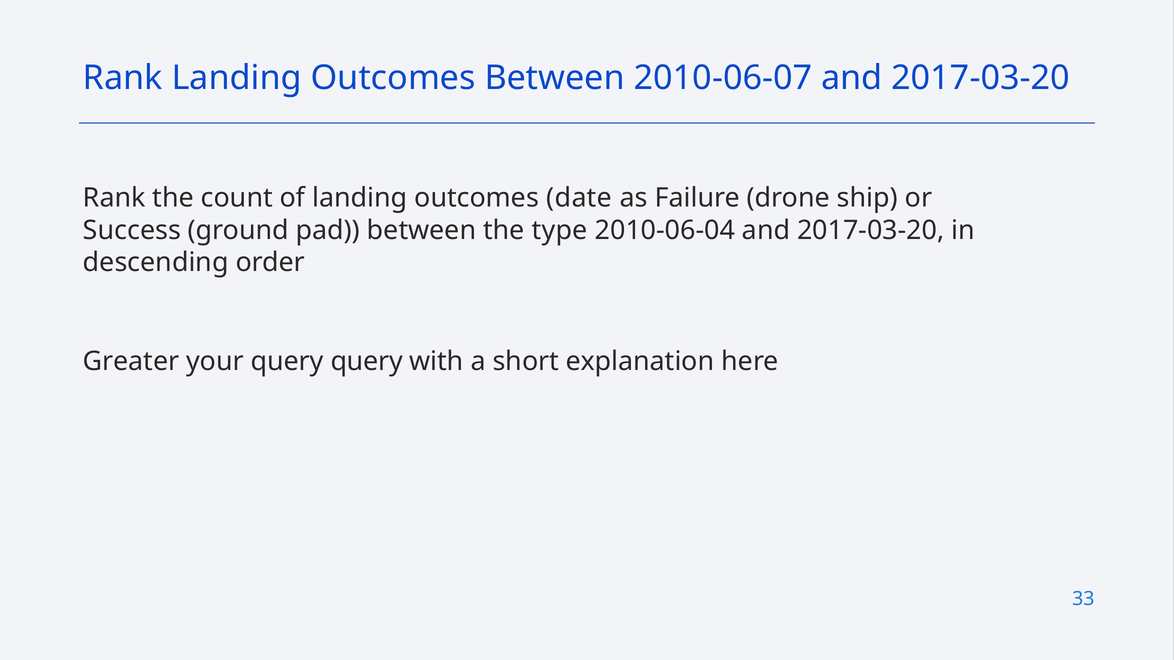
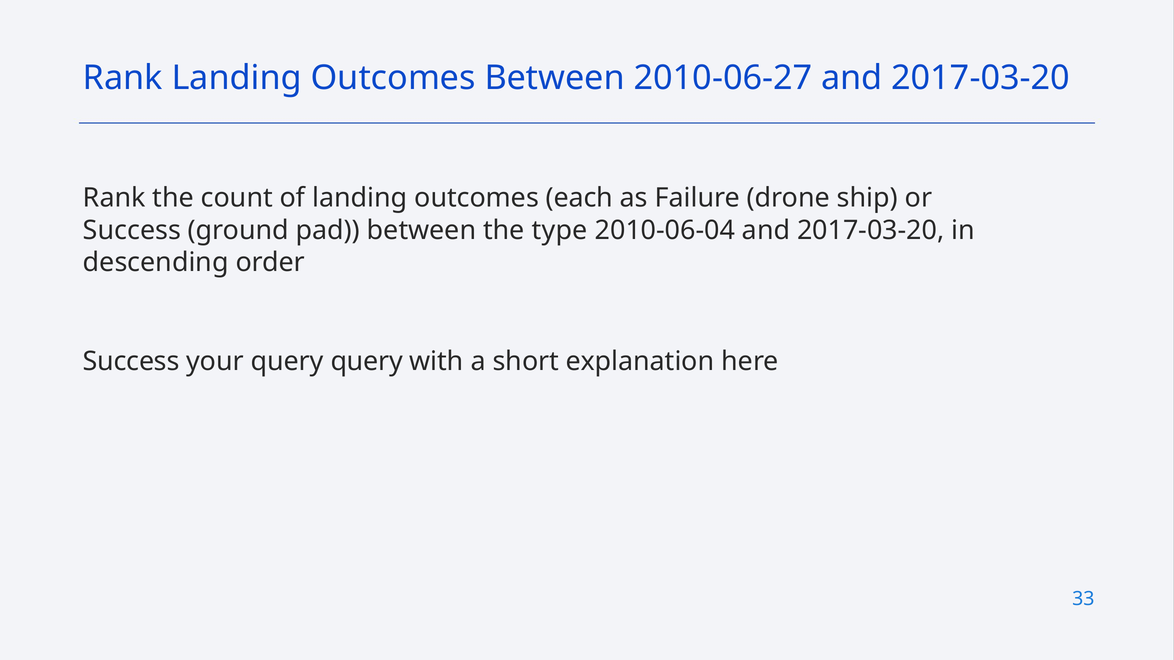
2010-06-07: 2010-06-07 -> 2010-06-27
date: date -> each
Greater at (131, 362): Greater -> Success
